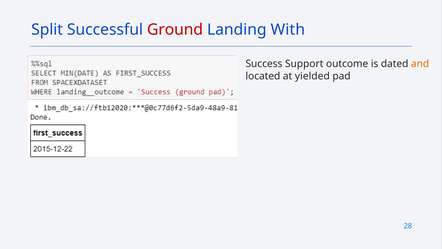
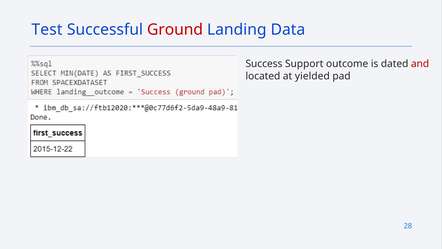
Split: Split -> Test
With: With -> Data
and colour: orange -> red
